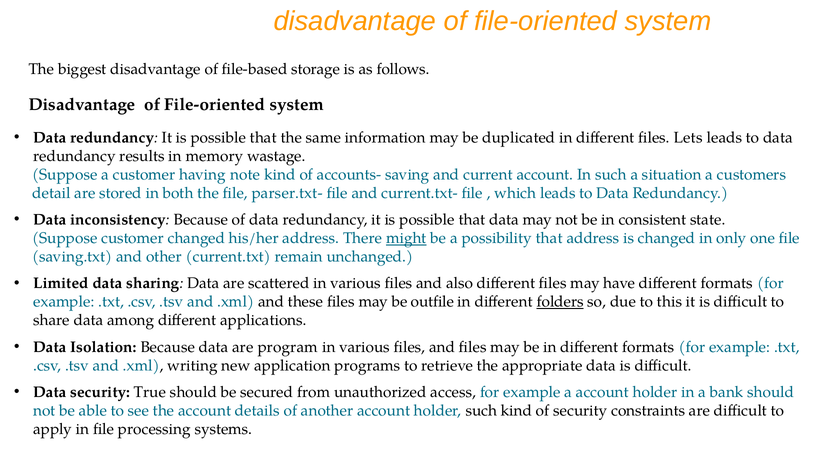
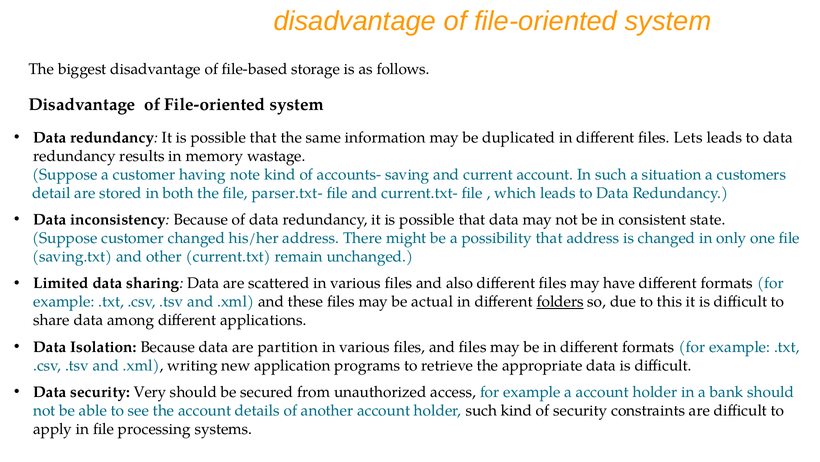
might underline: present -> none
outfile: outfile -> actual
program: program -> partition
True: True -> Very
